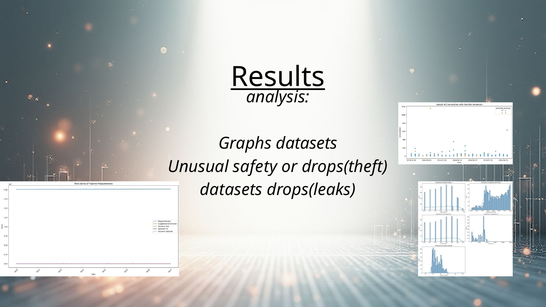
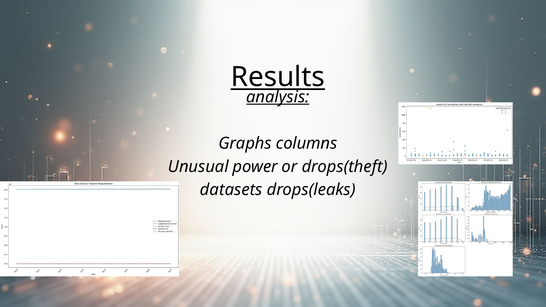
analysis underline: none -> present
Graphs datasets: datasets -> columns
safety: safety -> power
